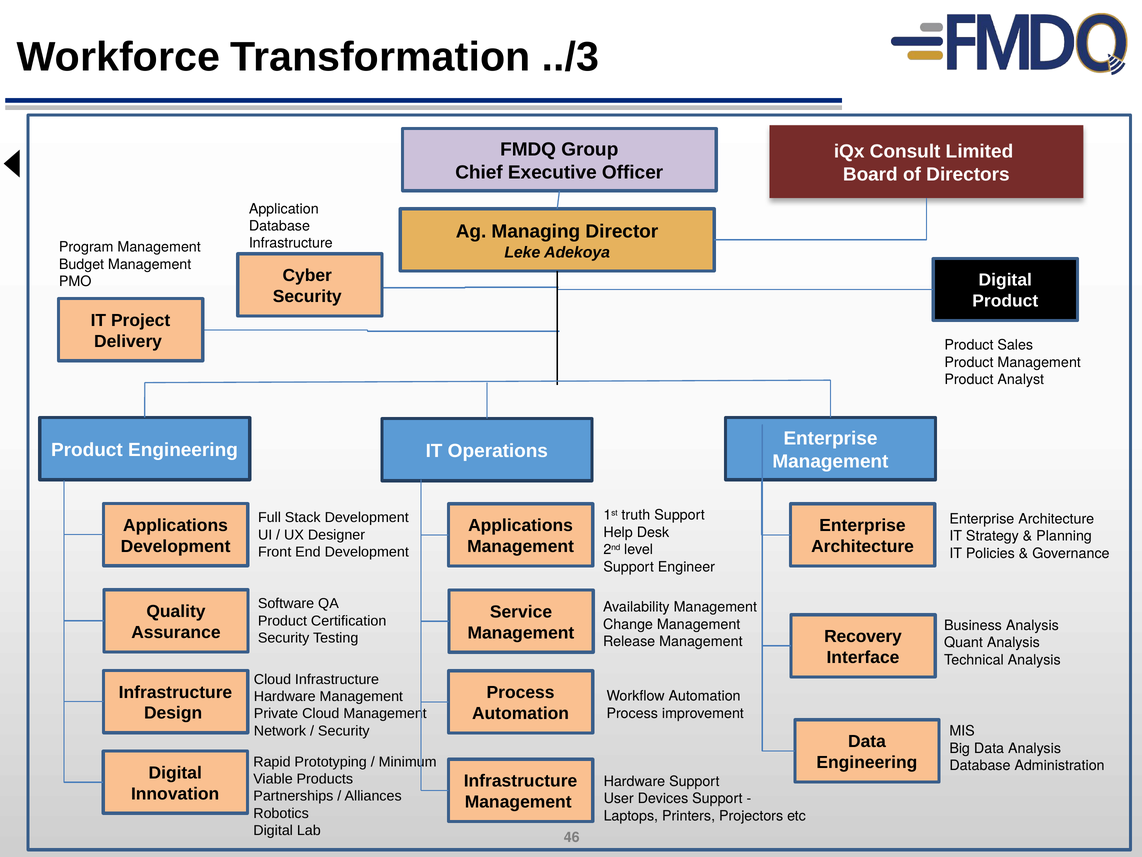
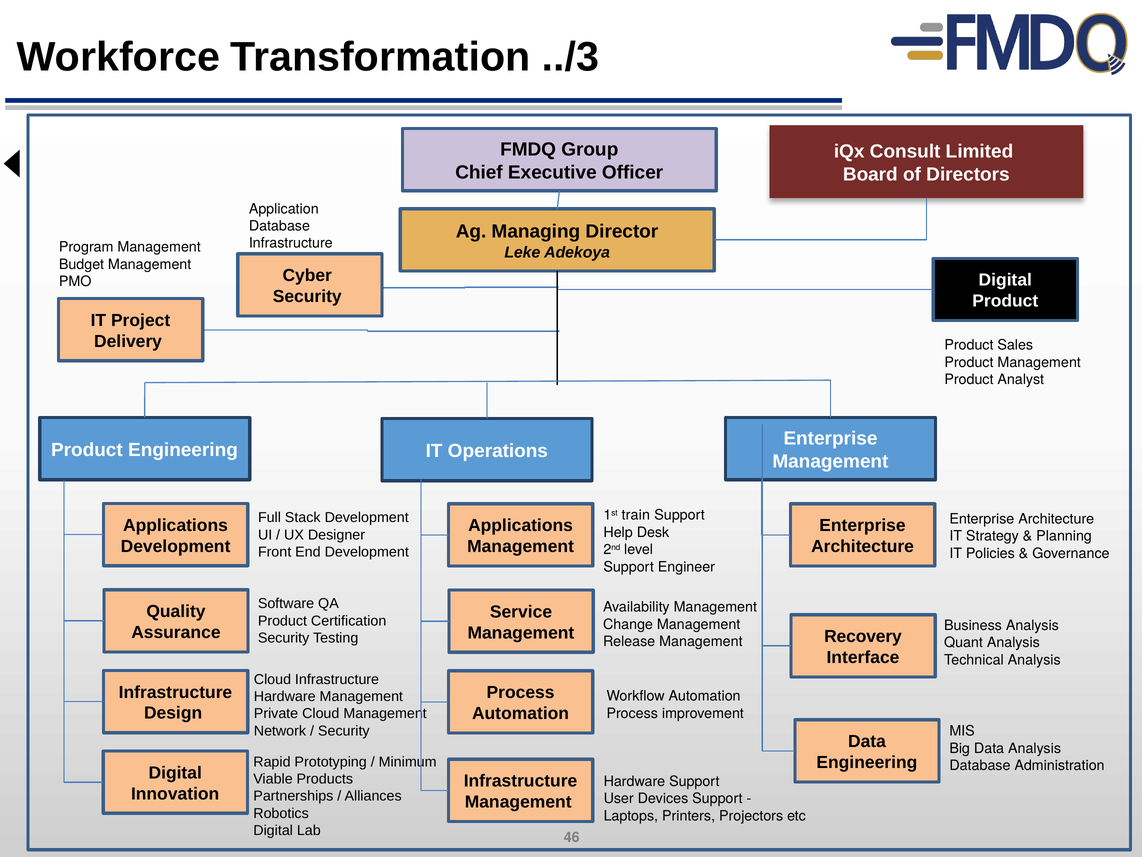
truth: truth -> train
